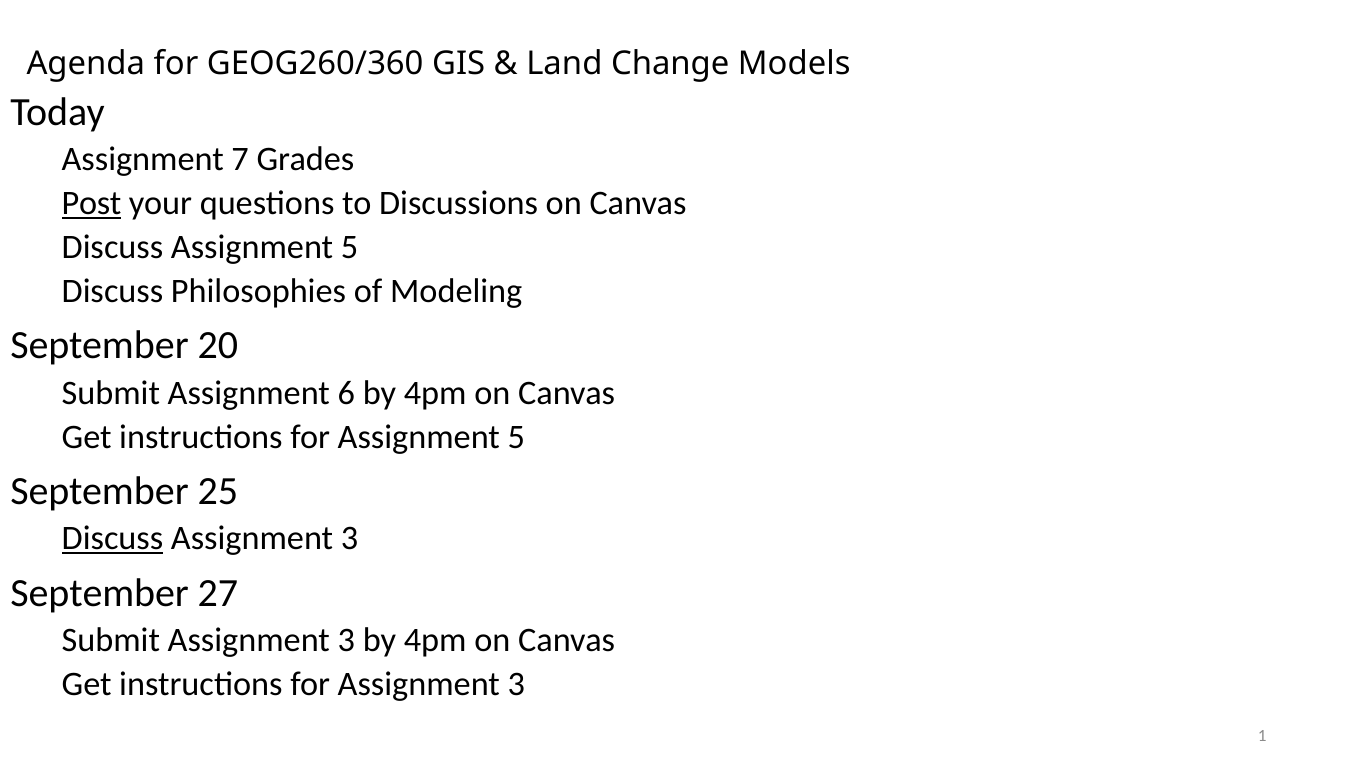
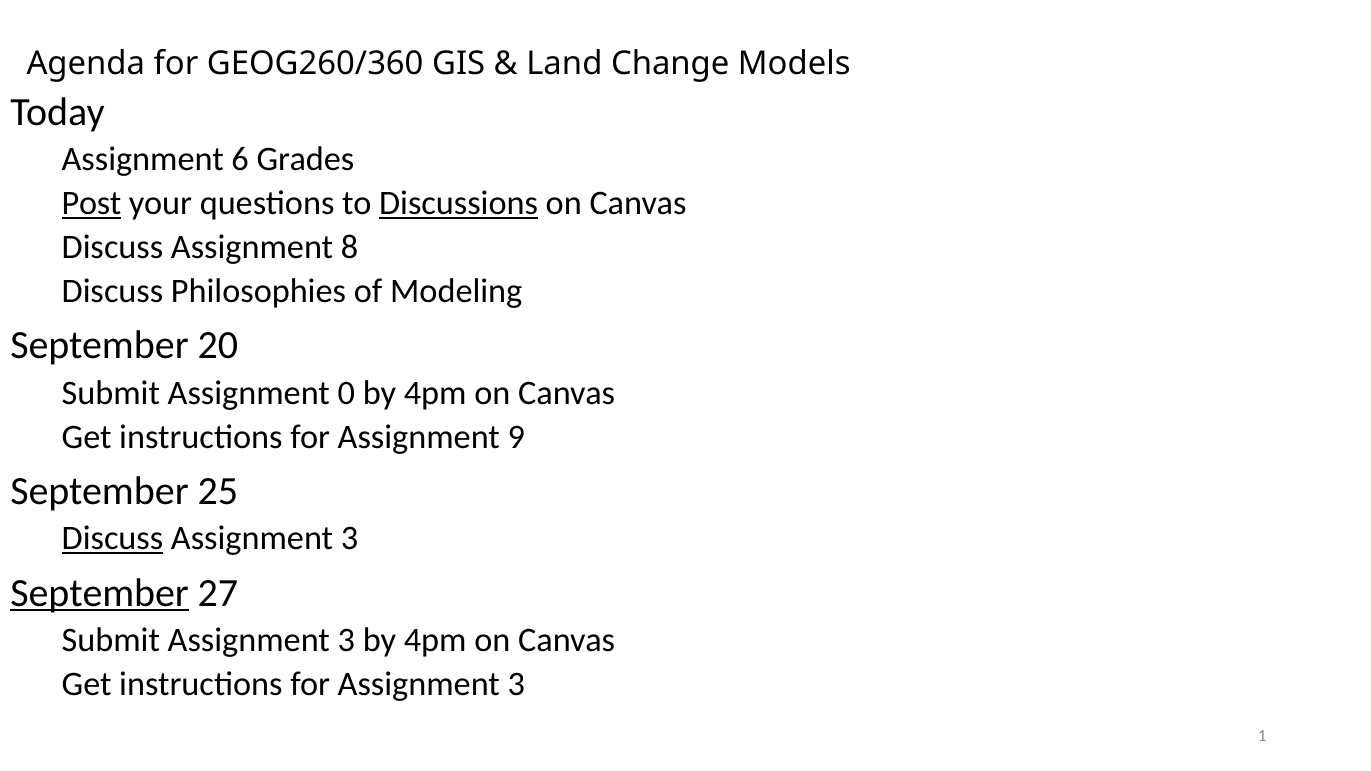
7: 7 -> 6
Discussions underline: none -> present
Discuss Assignment 5: 5 -> 8
6: 6 -> 0
for Assignment 5: 5 -> 9
September at (100, 593) underline: none -> present
